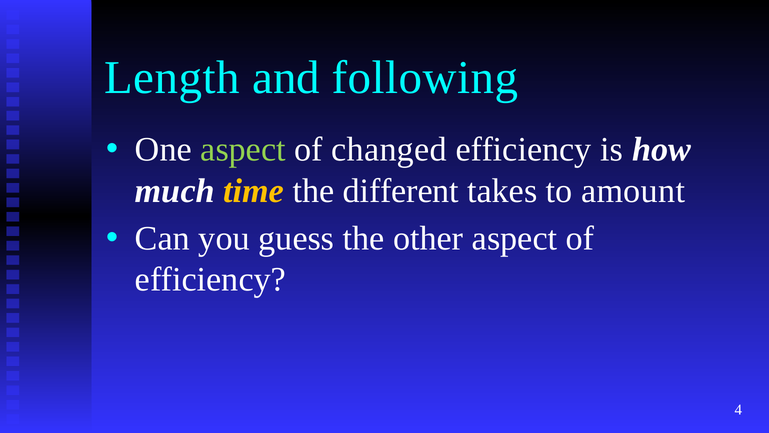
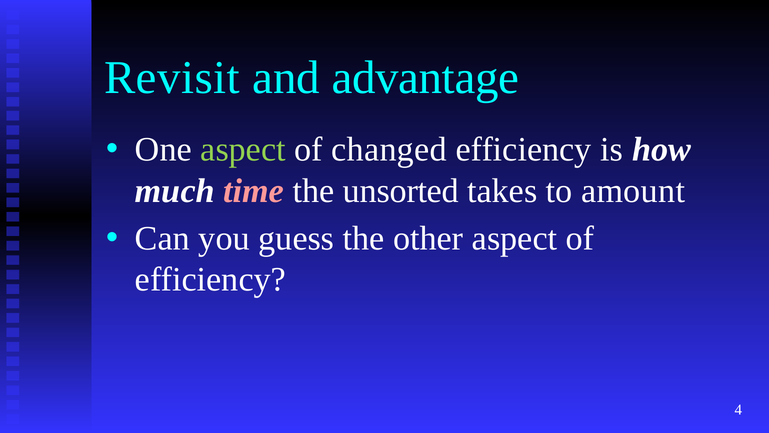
Length: Length -> Revisit
following: following -> advantage
time colour: yellow -> pink
different: different -> unsorted
